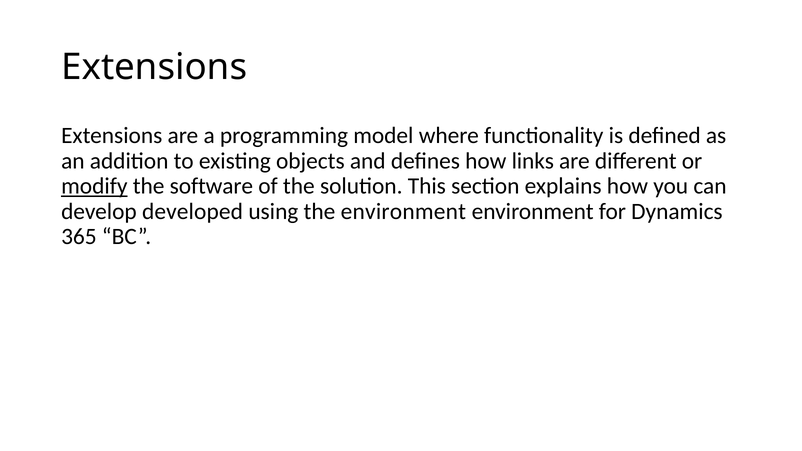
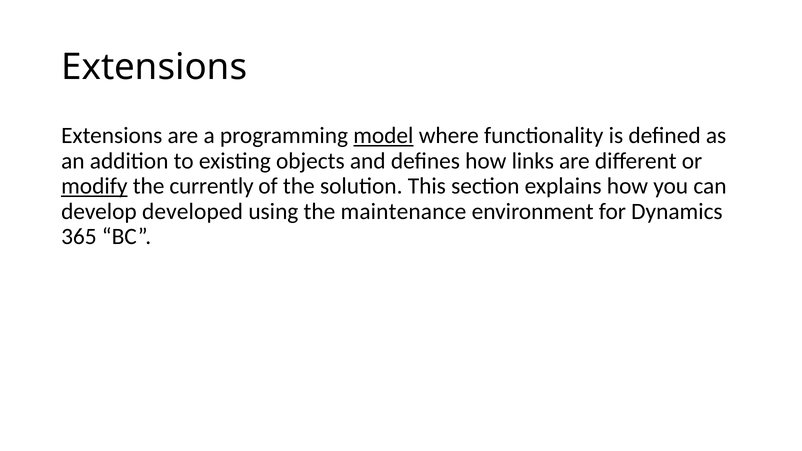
model underline: none -> present
software: software -> currently
the environment: environment -> maintenance
